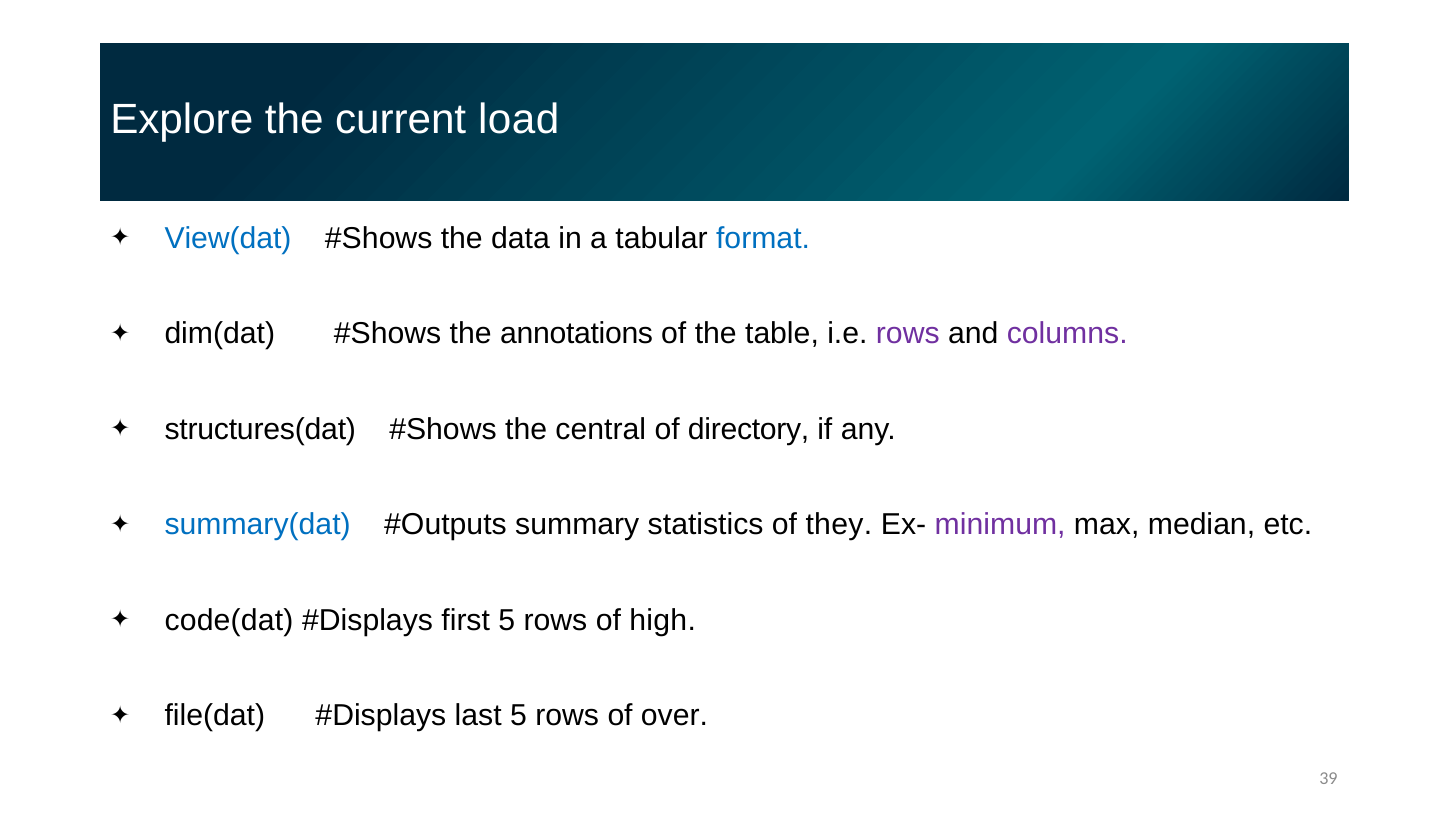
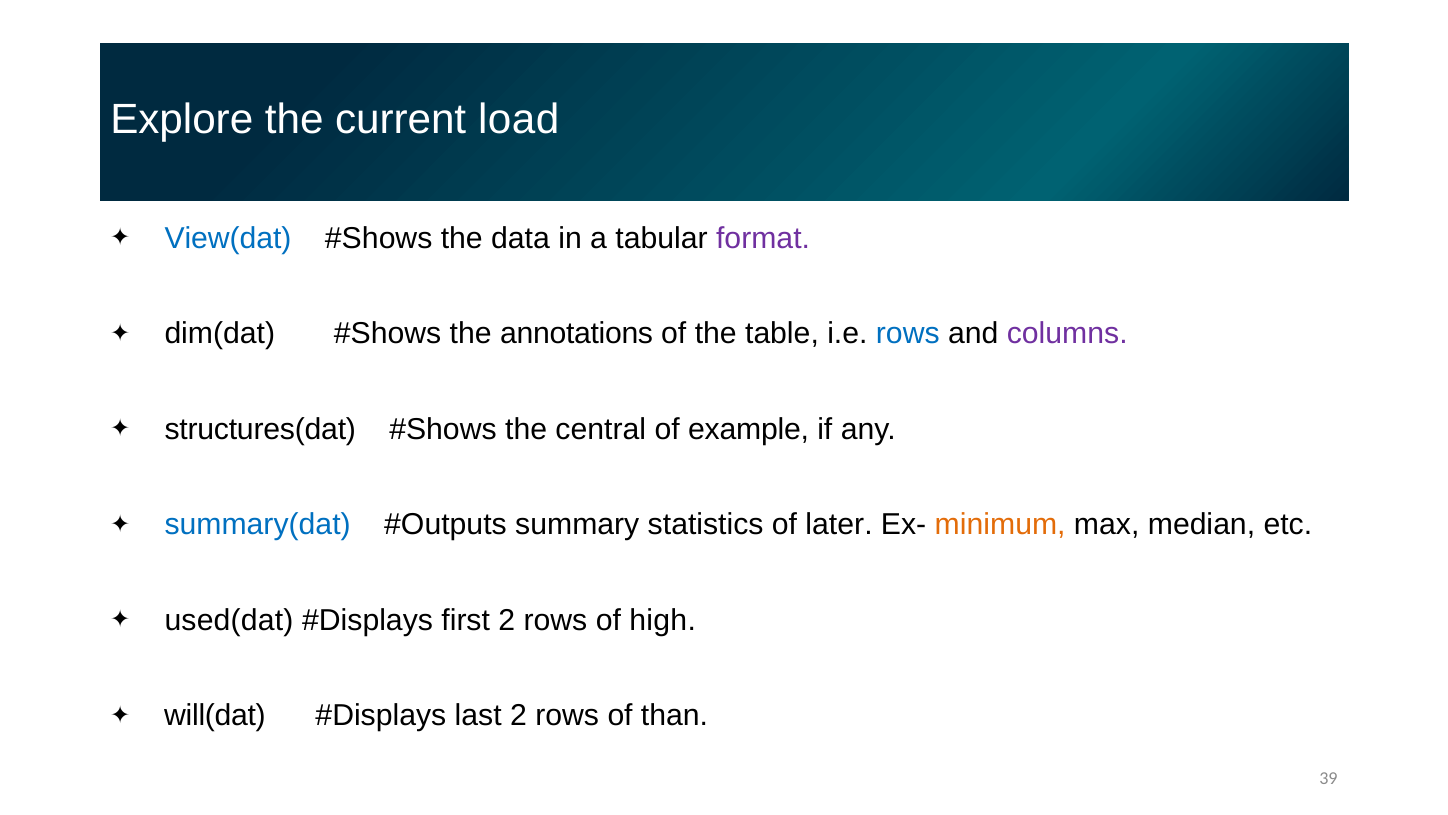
format colour: blue -> purple
rows at (908, 334) colour: purple -> blue
directory: directory -> example
they: they -> later
minimum colour: purple -> orange
code(dat: code(dat -> used(dat
first 5: 5 -> 2
file(dat: file(dat -> will(dat
last 5: 5 -> 2
over: over -> than
